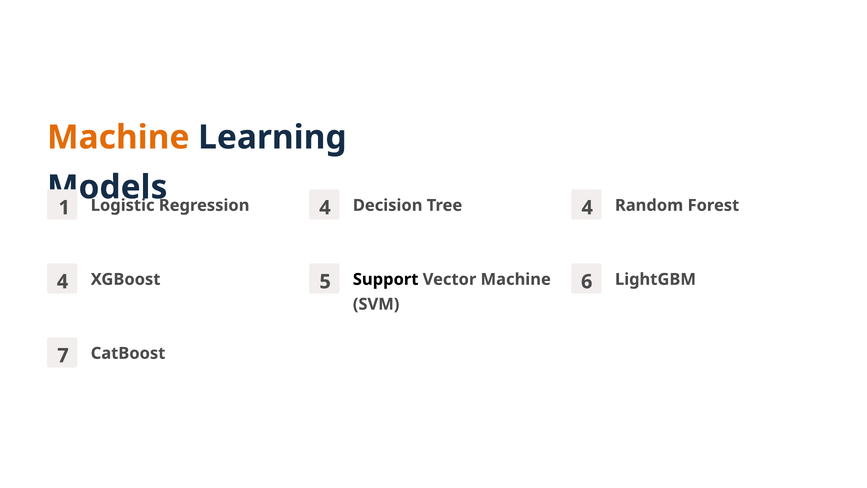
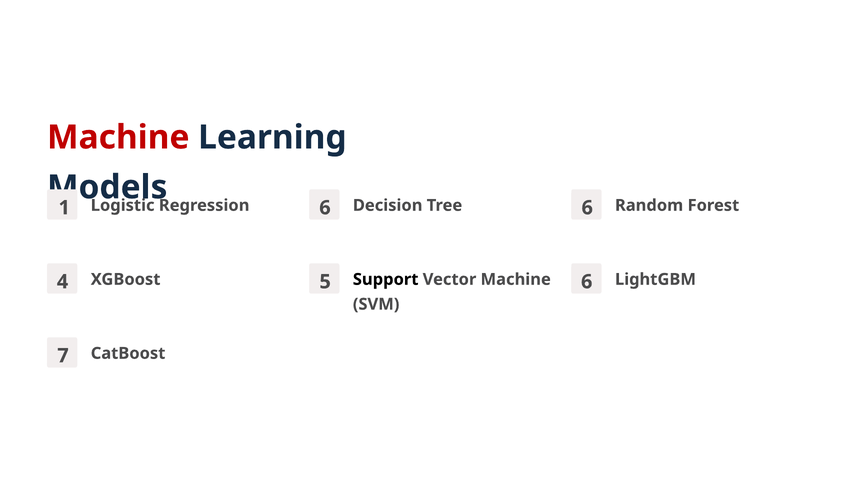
Machine at (118, 137) colour: orange -> red
Regression 4: 4 -> 6
Tree 4: 4 -> 6
